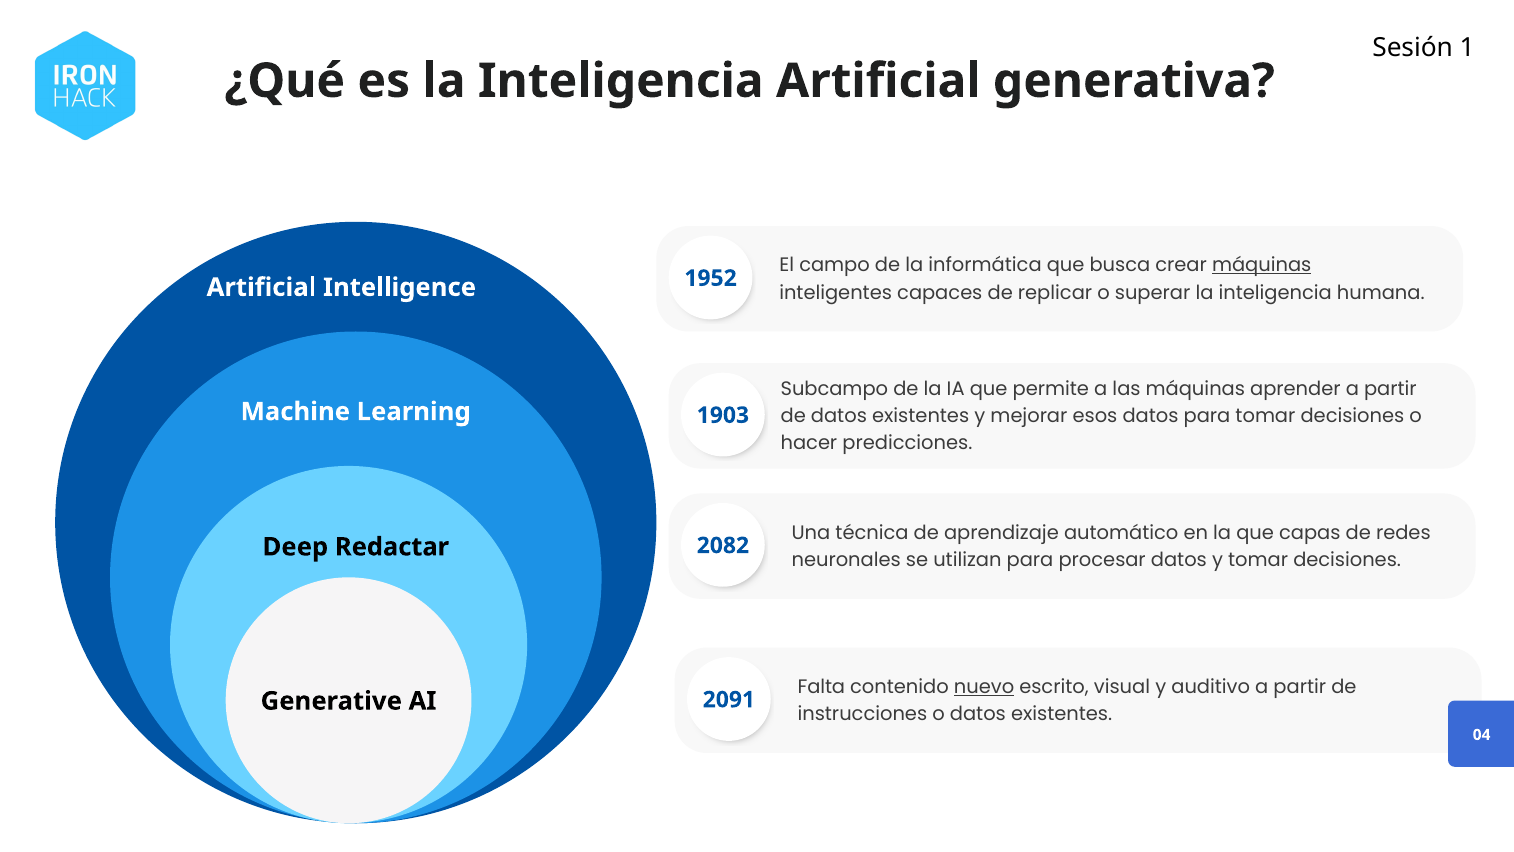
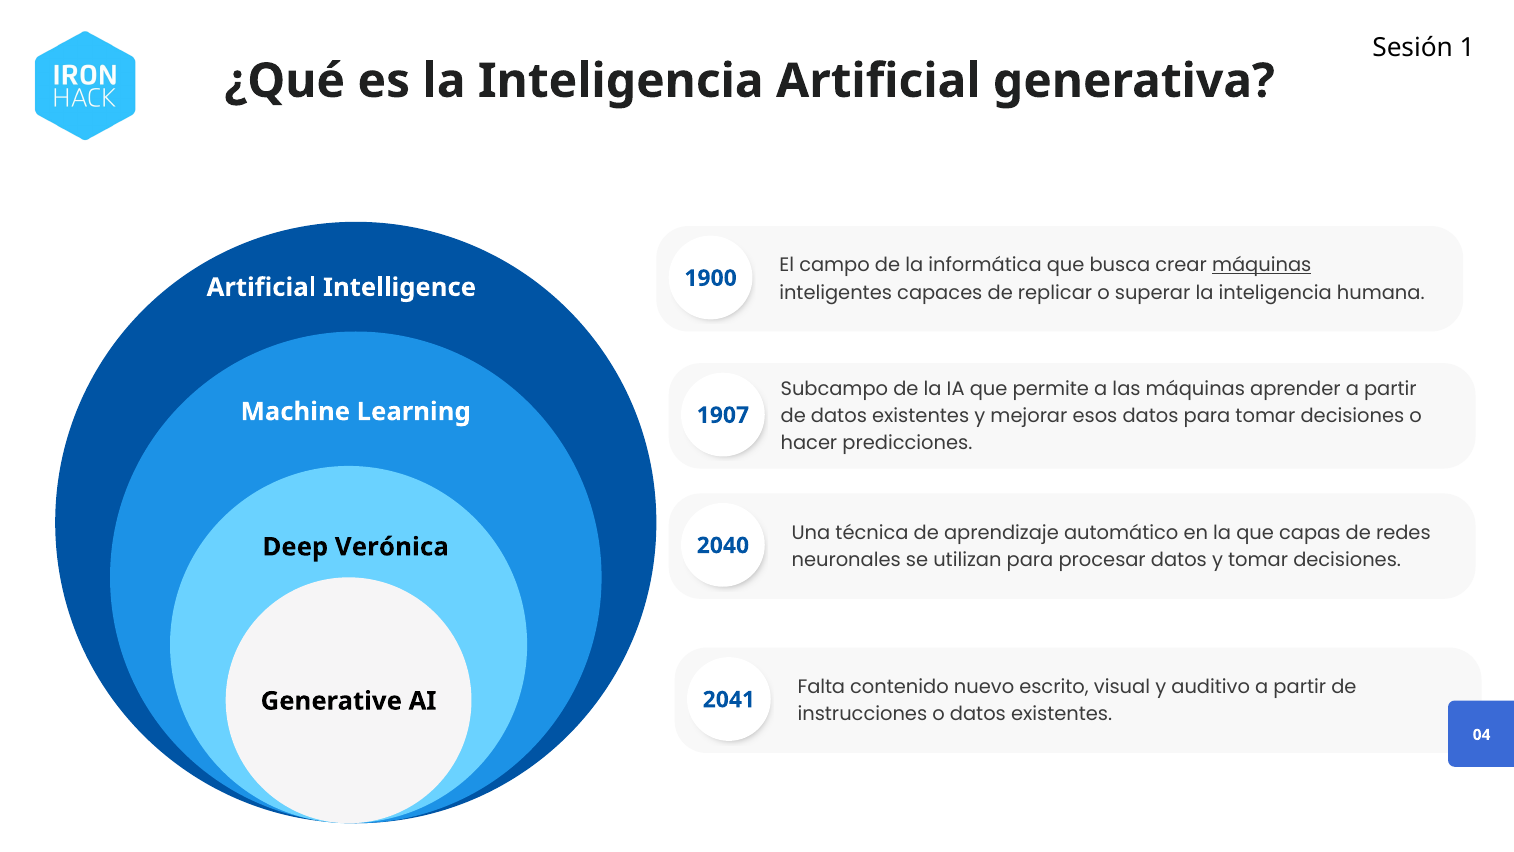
1952: 1952 -> 1900
1903: 1903 -> 1907
2082: 2082 -> 2040
Redactar: Redactar -> Verónica
nuevo underline: present -> none
2091: 2091 -> 2041
